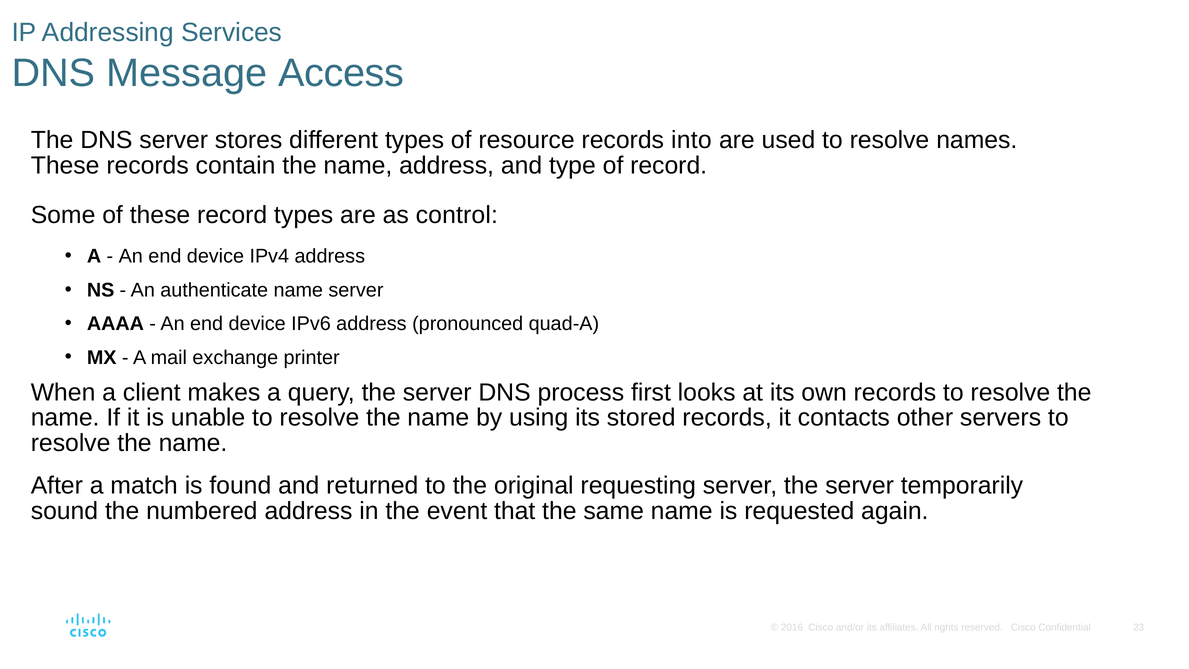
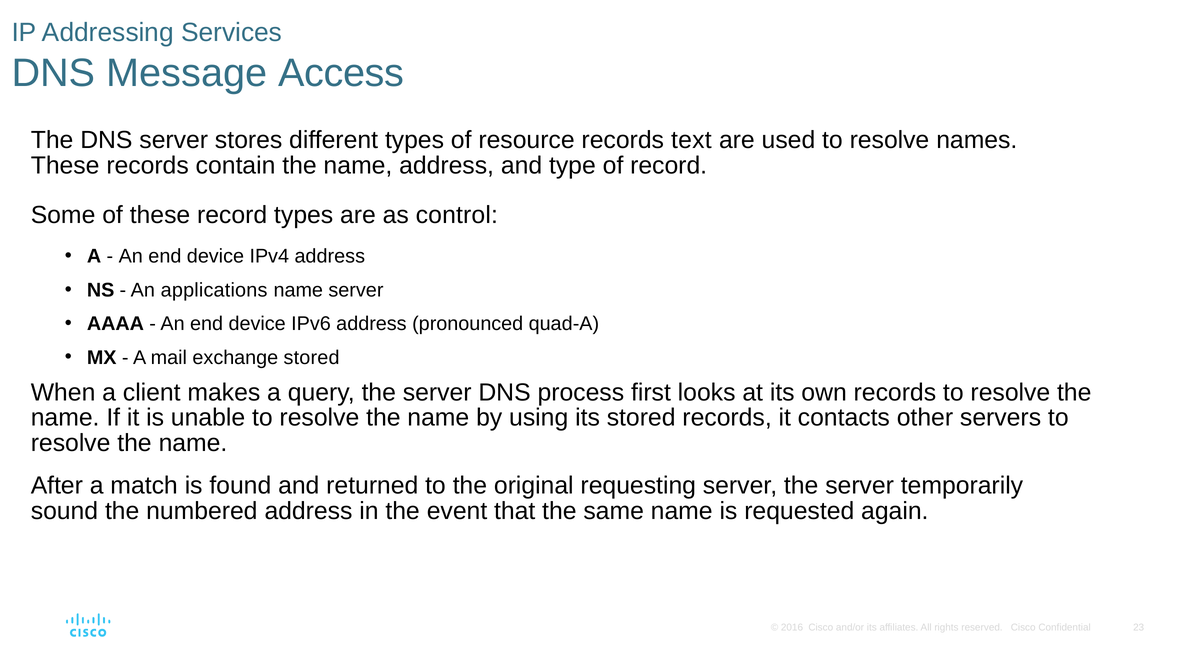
into: into -> text
authenticate: authenticate -> applications
exchange printer: printer -> stored
